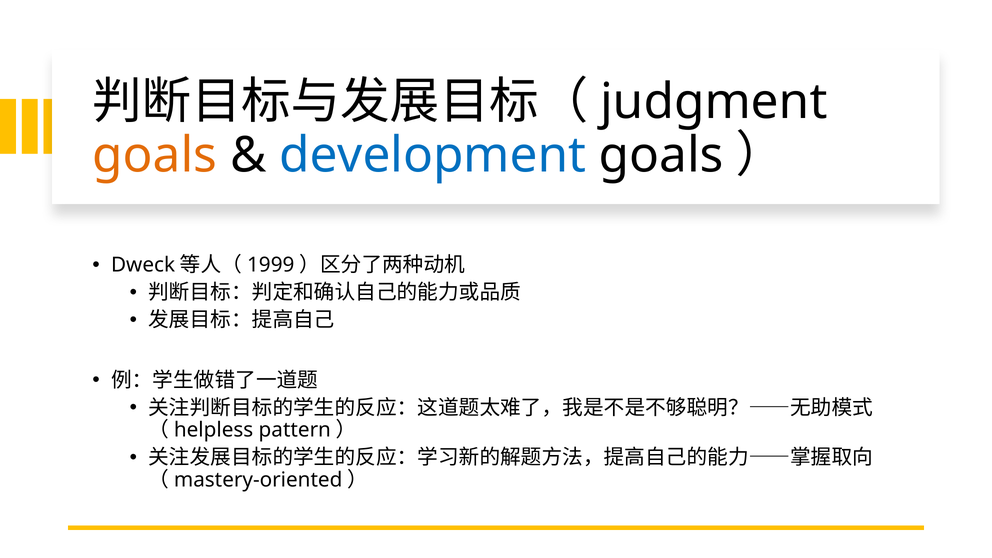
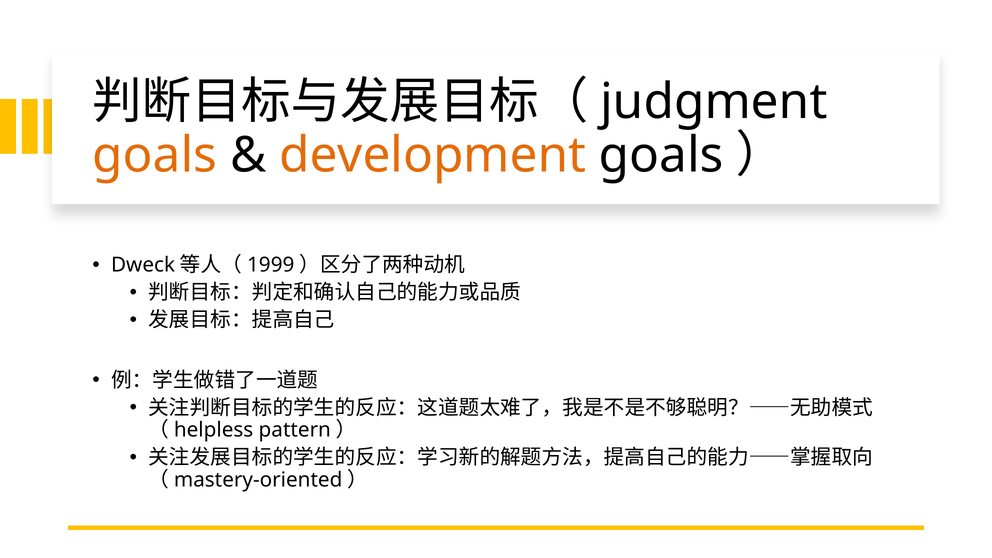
development colour: blue -> orange
